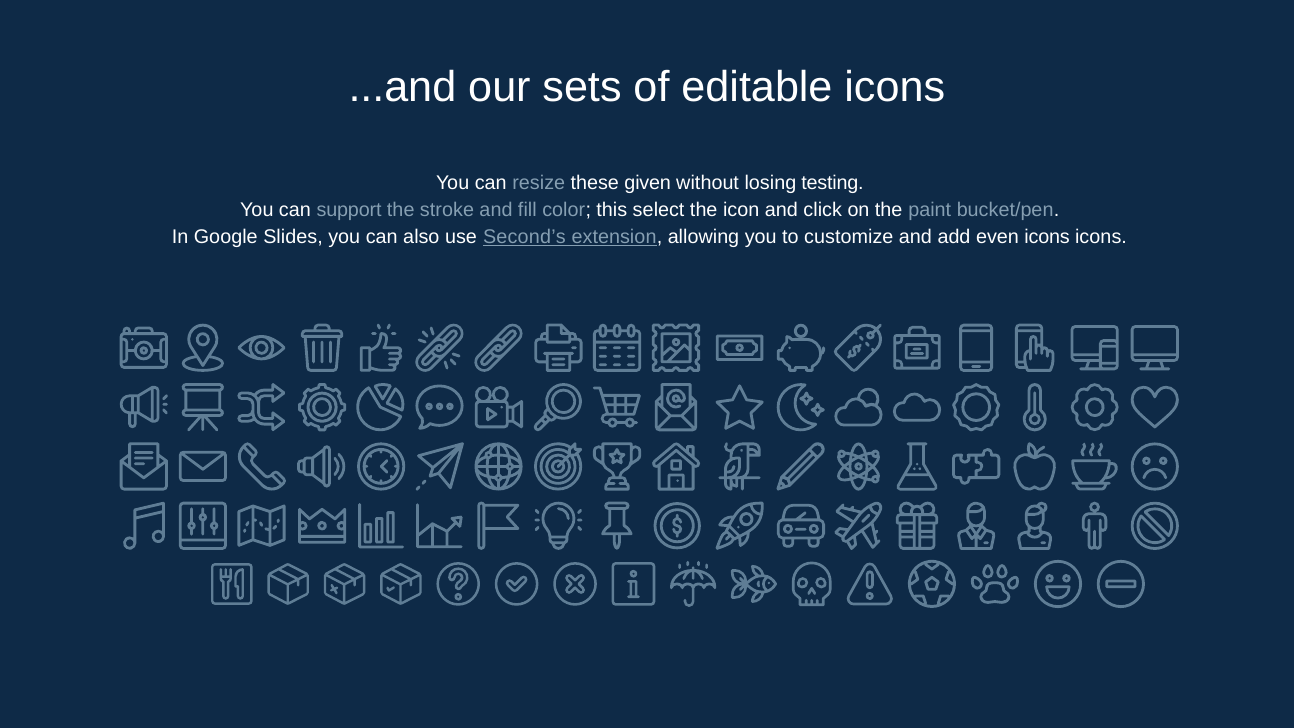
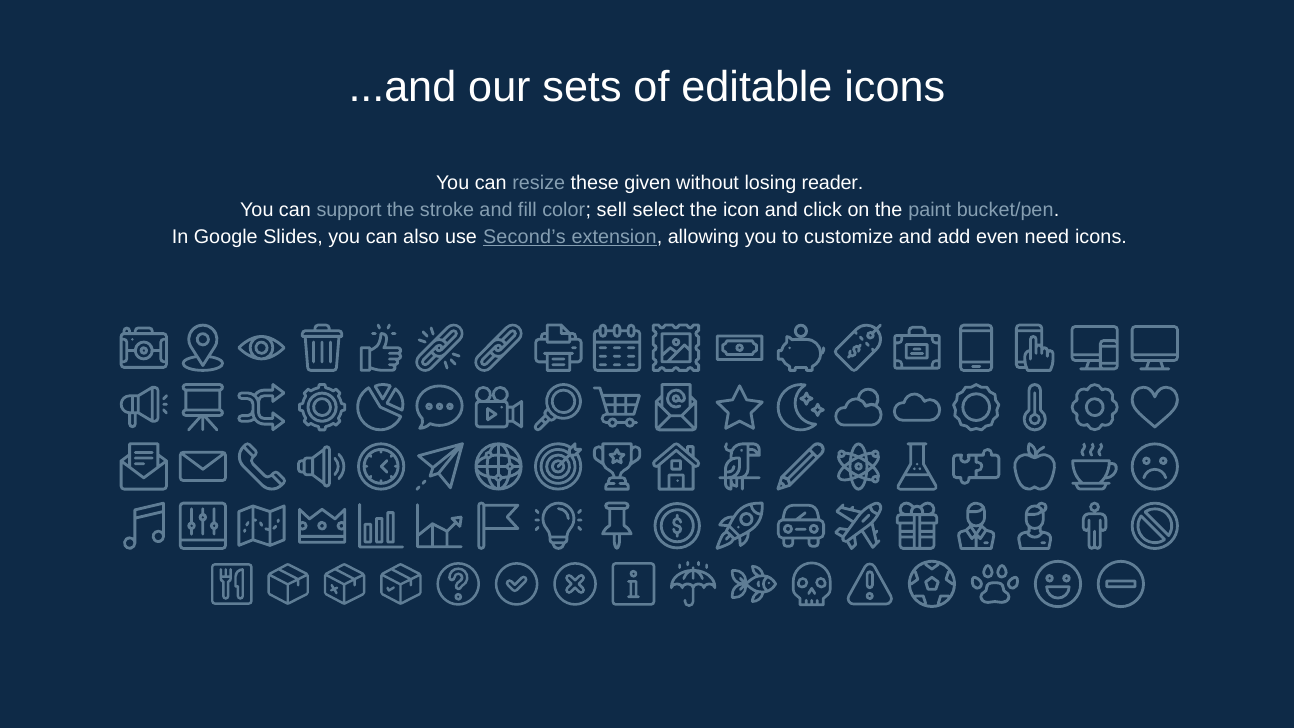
testing: testing -> reader
this: this -> sell
even icons: icons -> need
